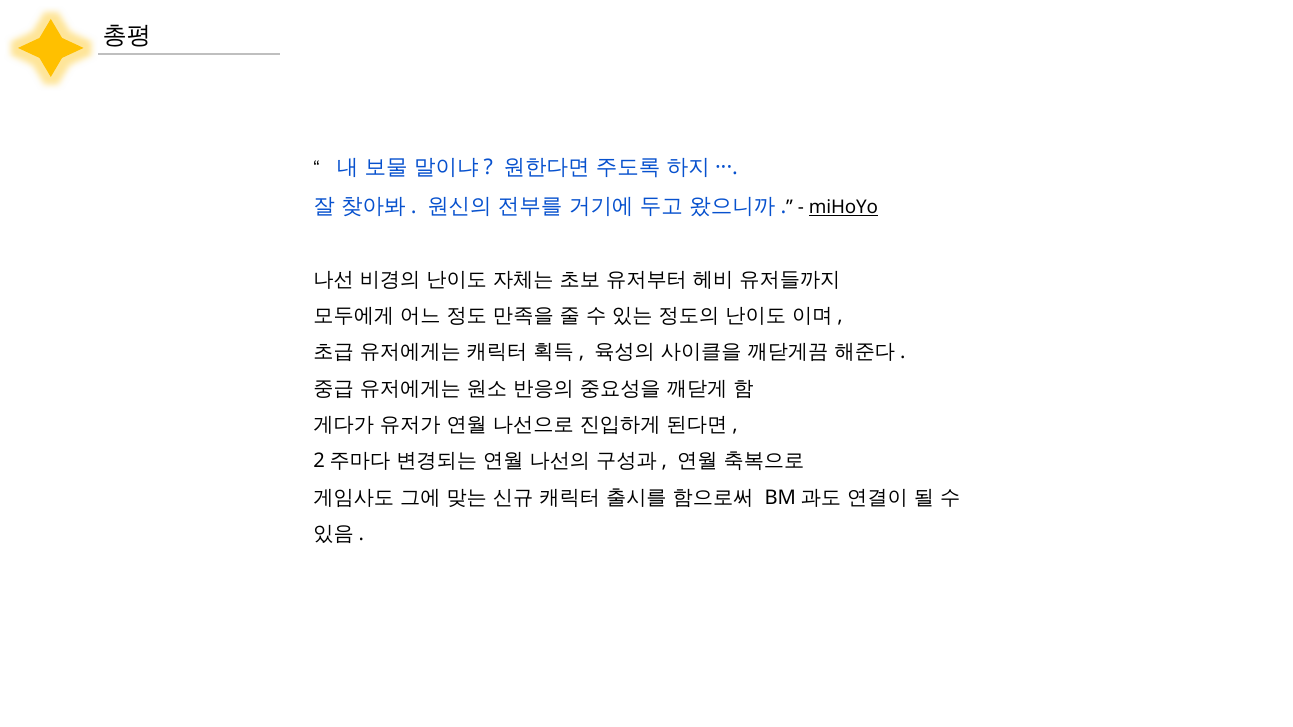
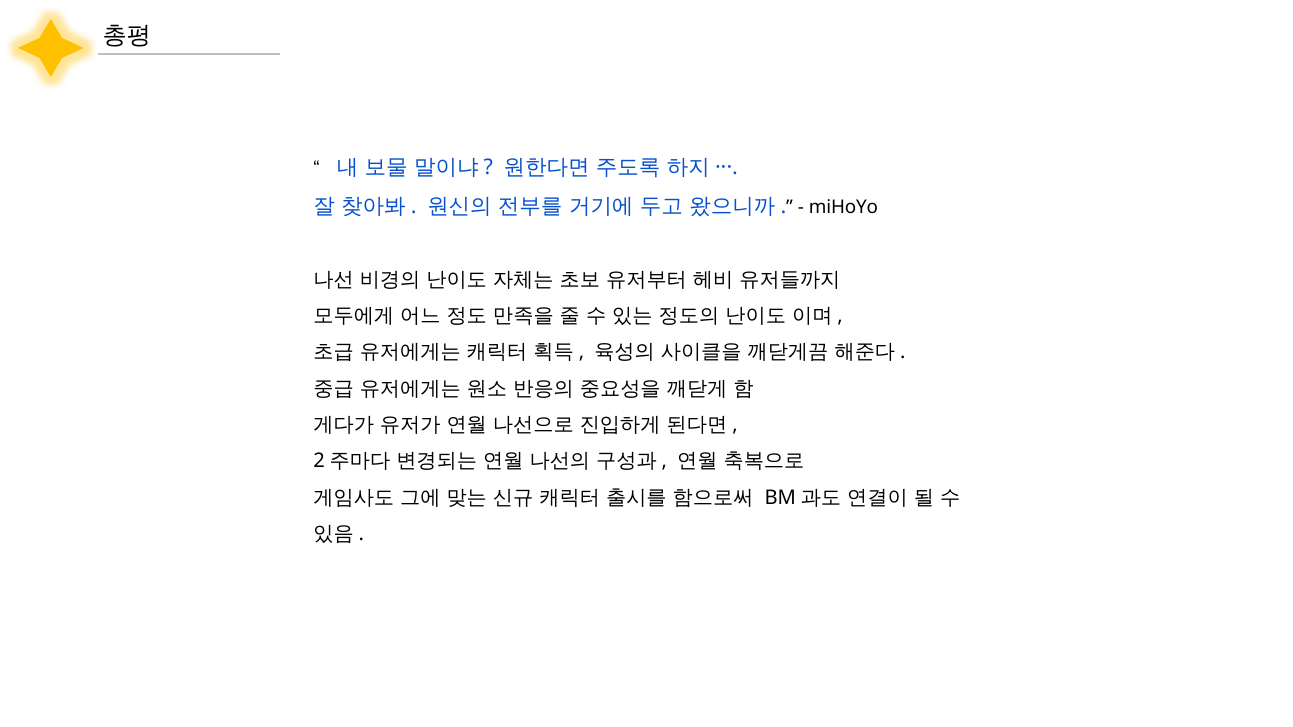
miHoYo underline: present -> none
